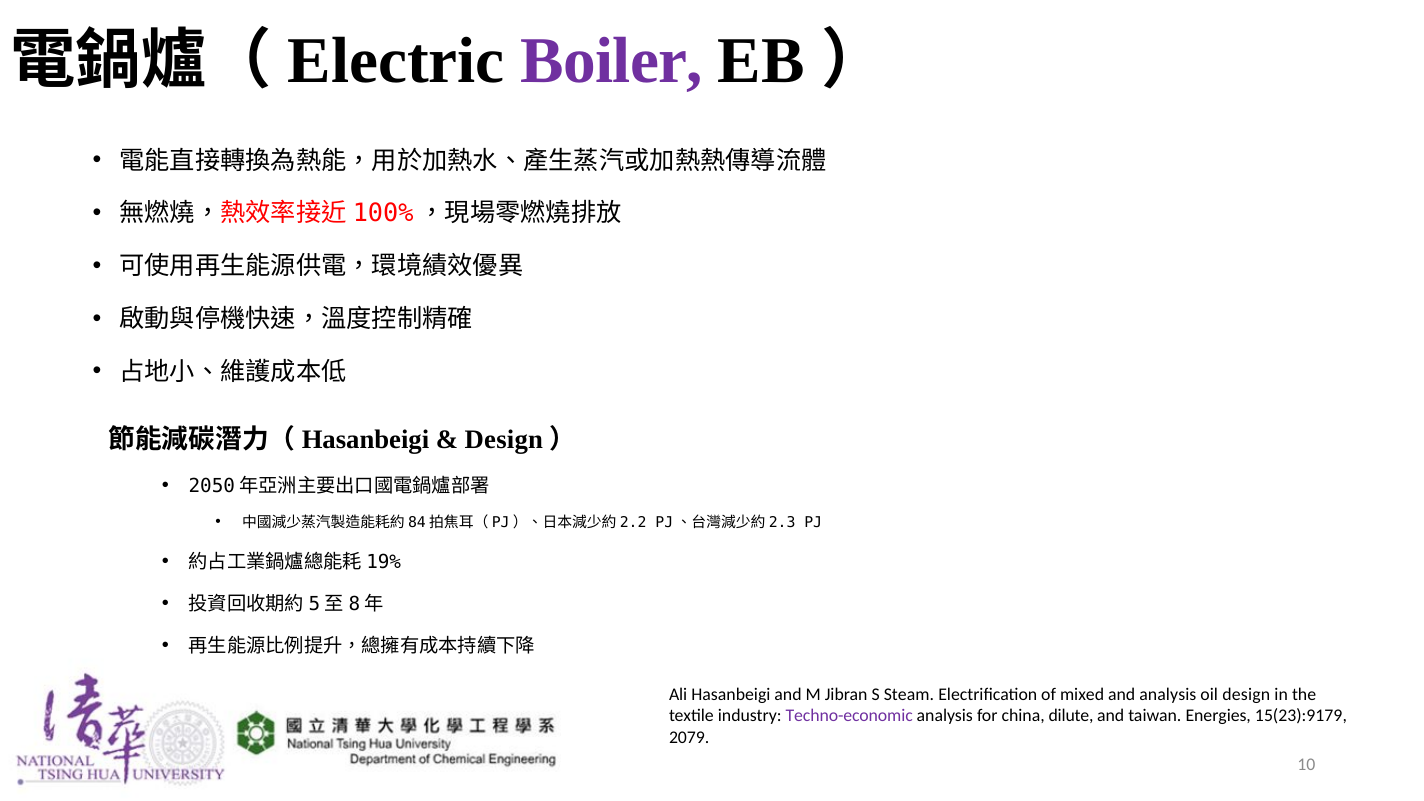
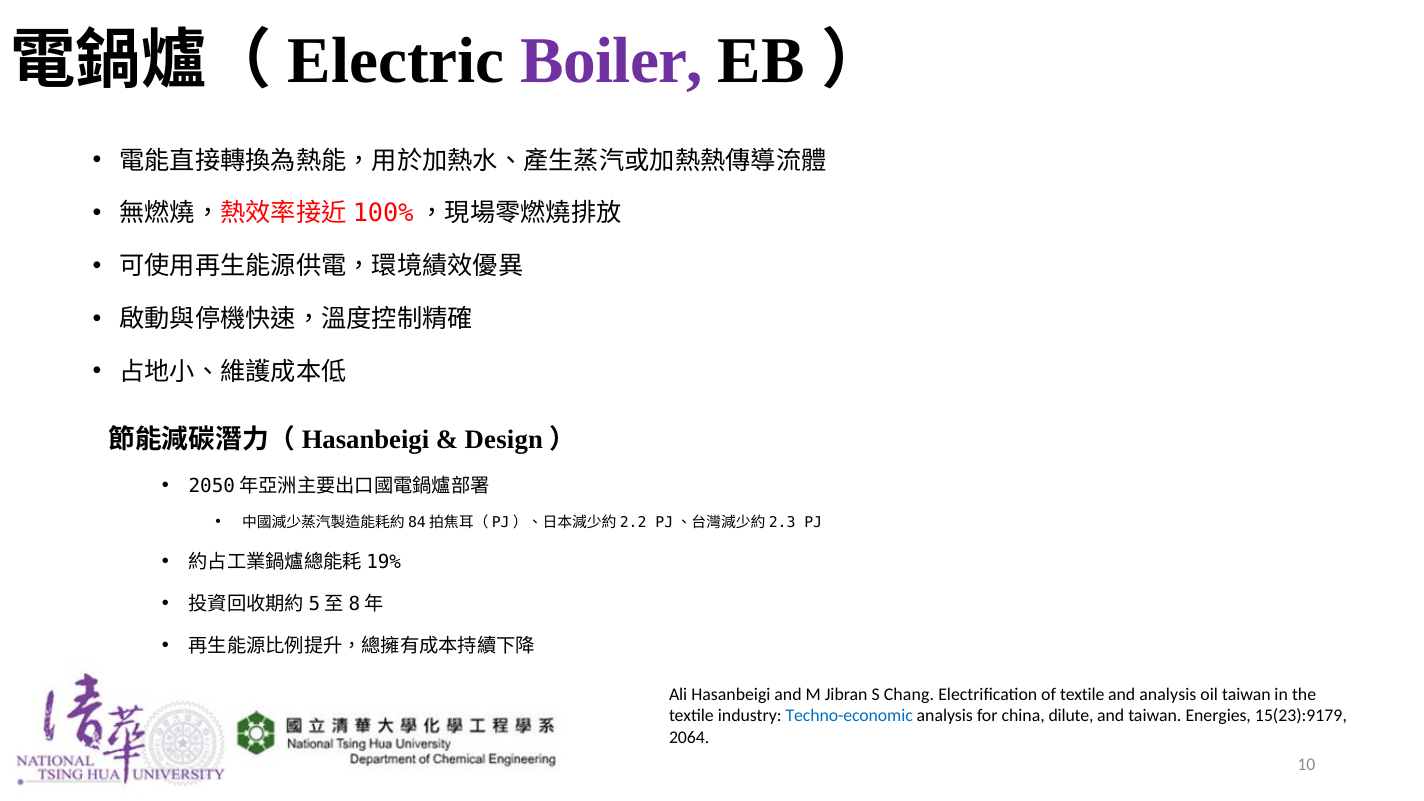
Steam: Steam -> Chang
of mixed: mixed -> textile
oil design: design -> taiwan
Techno-economic colour: purple -> blue
2079: 2079 -> 2064
